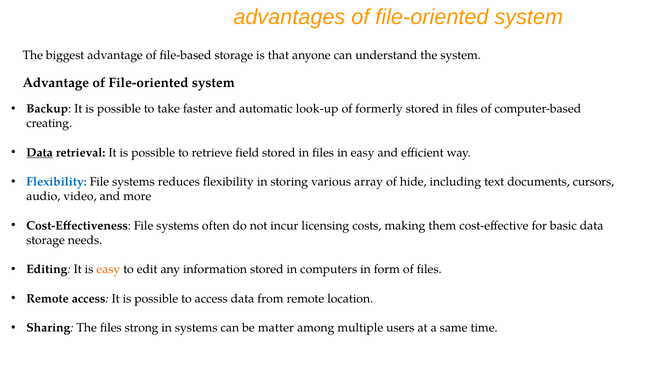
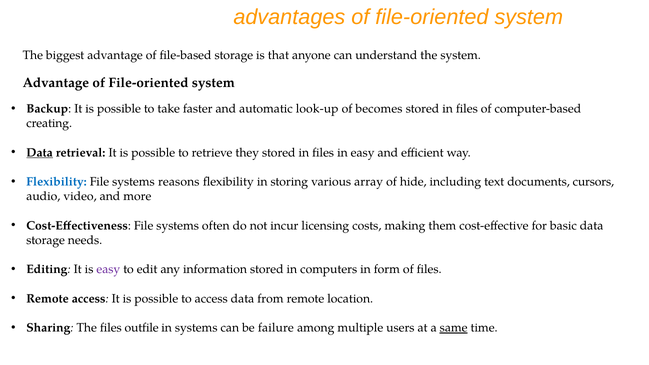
formerly: formerly -> becomes
field: field -> they
reduces: reduces -> reasons
easy at (108, 269) colour: orange -> purple
strong: strong -> outfile
matter: matter -> failure
same underline: none -> present
